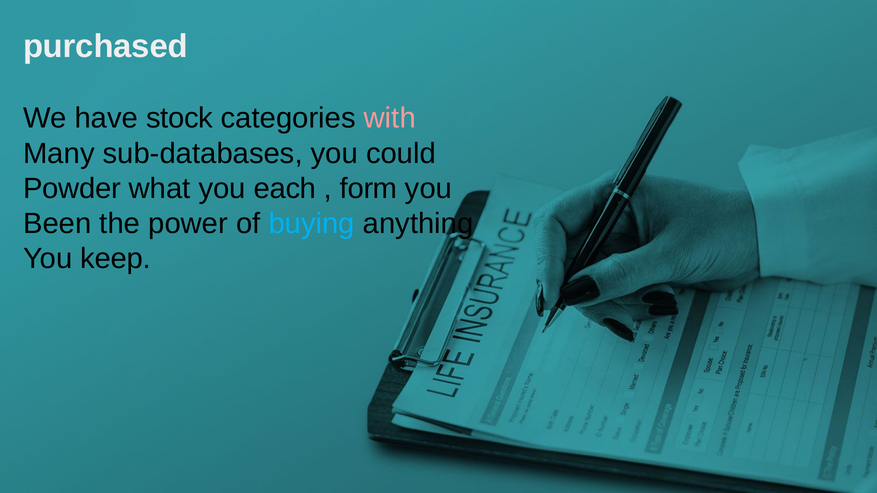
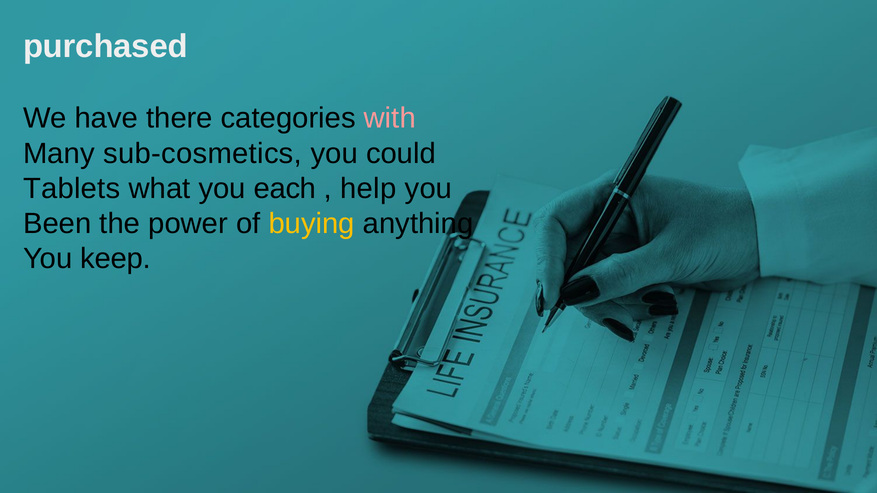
stock: stock -> there
sub-databases: sub-databases -> sub-cosmetics
Powder: Powder -> Tablets
form: form -> help
buying colour: light blue -> yellow
